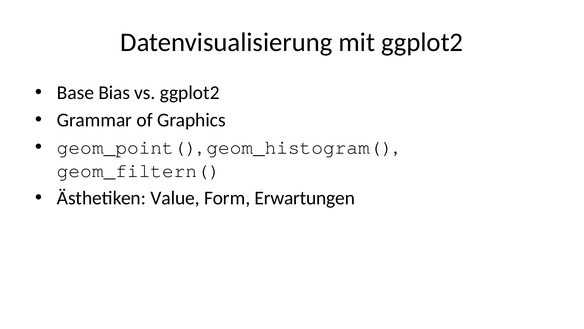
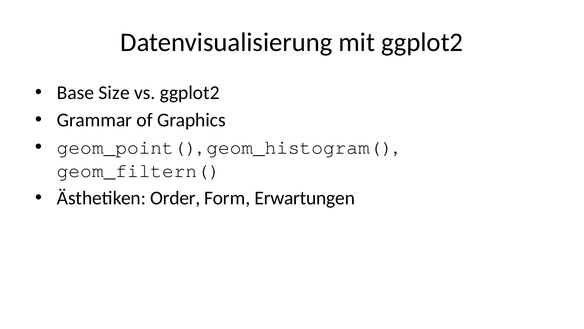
Bias: Bias -> Size
Value: Value -> Order
